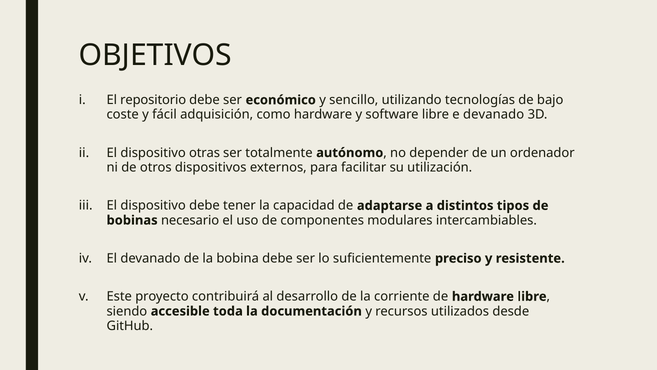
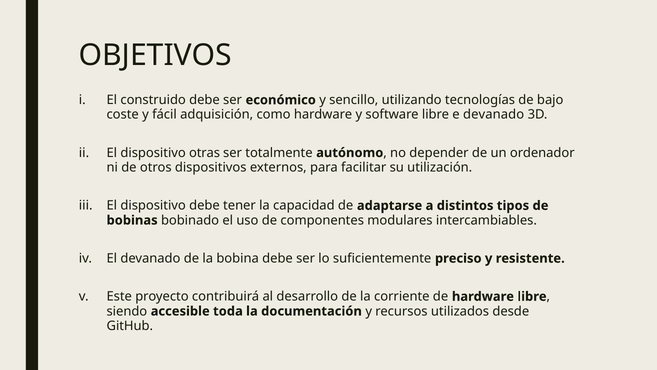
repositorio: repositorio -> construido
necesario: necesario -> bobinado
